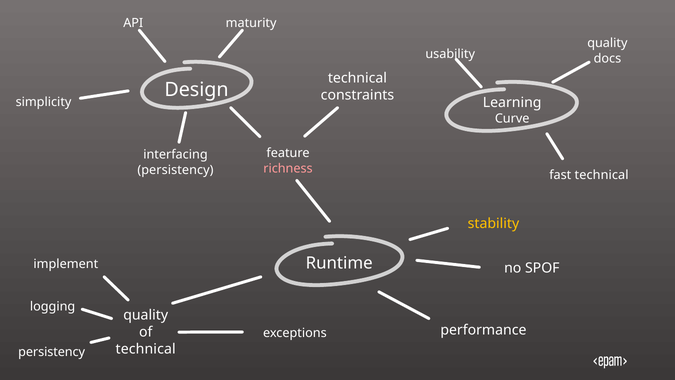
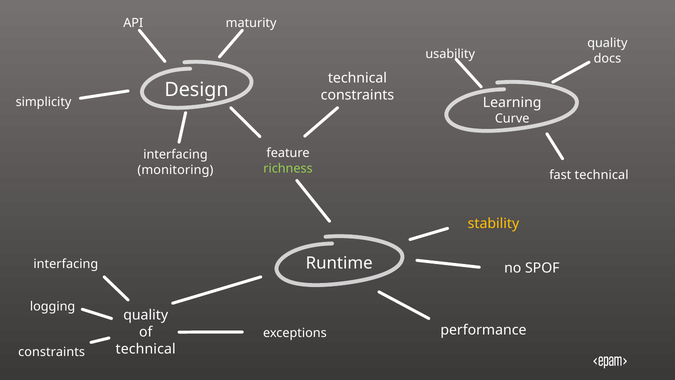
richness colour: pink -> light green
persistency at (175, 170): persistency -> monitoring
implement at (66, 264): implement -> interfacing
persistency at (52, 352): persistency -> constraints
